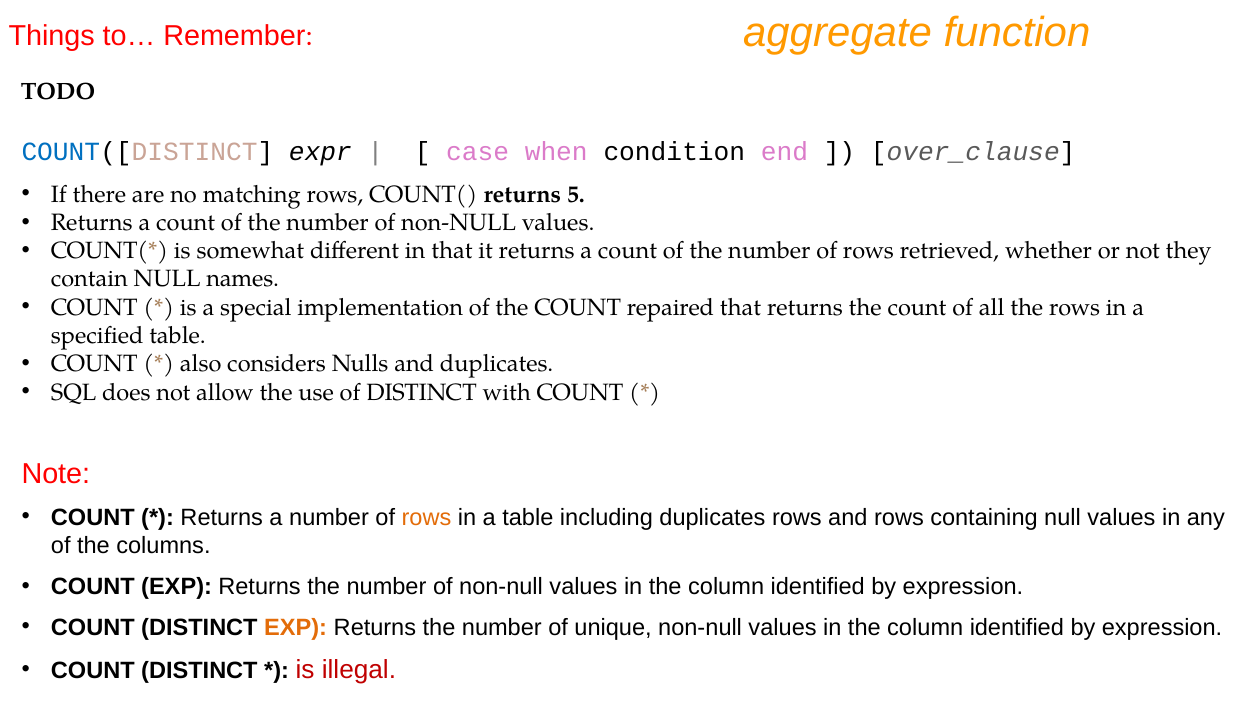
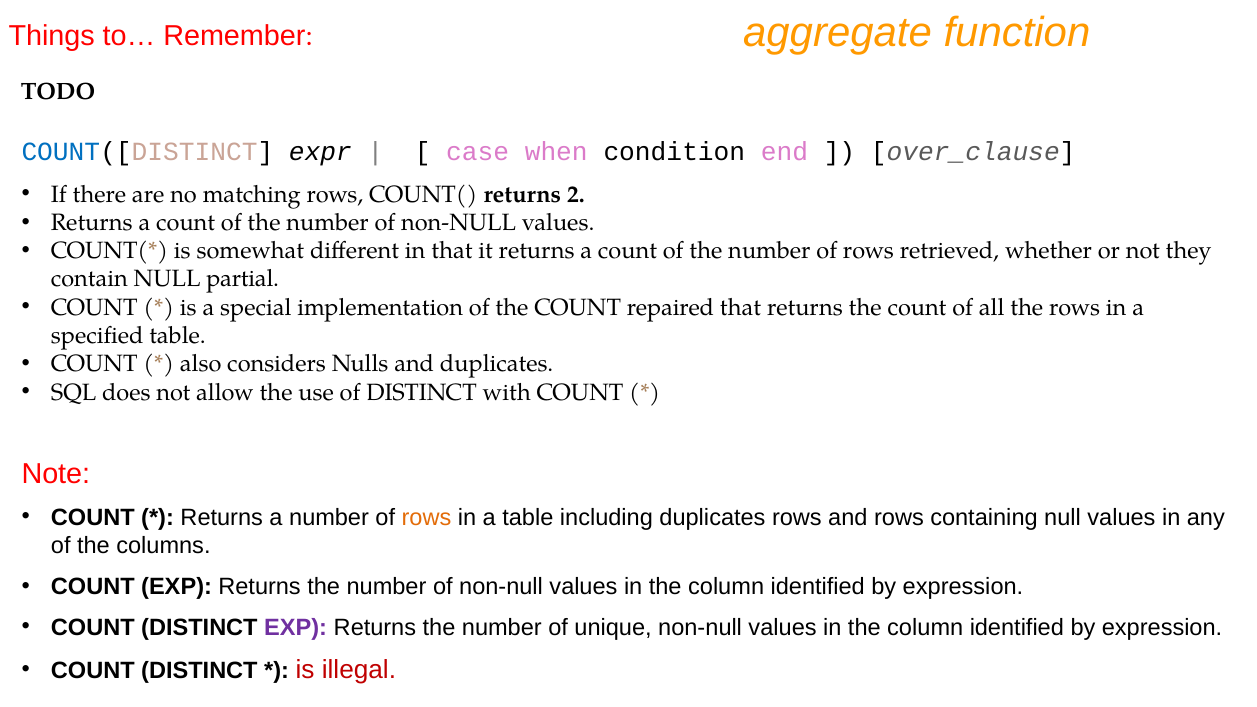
5: 5 -> 2
names: names -> partial
EXP at (296, 627) colour: orange -> purple
